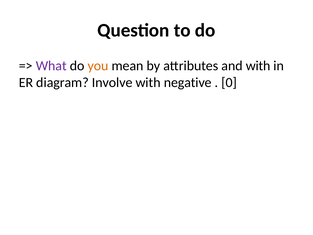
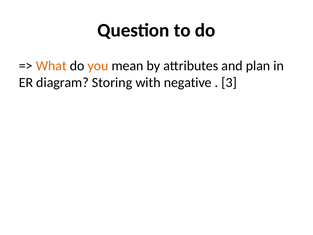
What colour: purple -> orange
and with: with -> plan
Involve: Involve -> Storing
0: 0 -> 3
